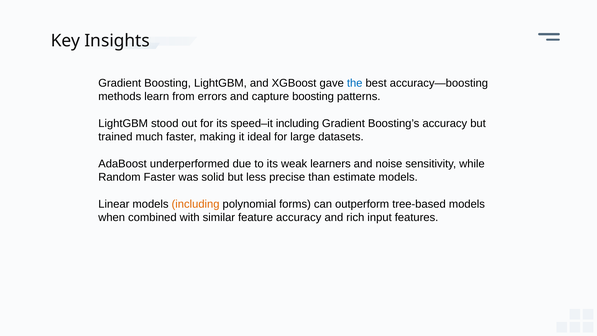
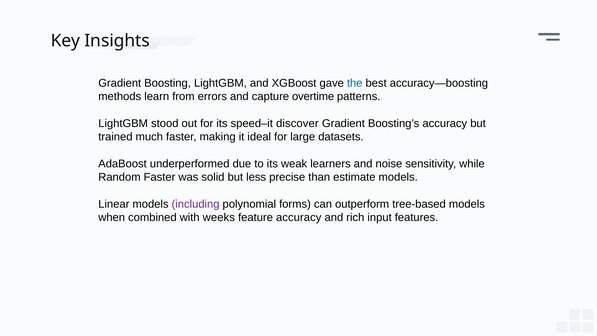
capture boosting: boosting -> overtime
speed–it including: including -> discover
including at (196, 204) colour: orange -> purple
similar: similar -> weeks
